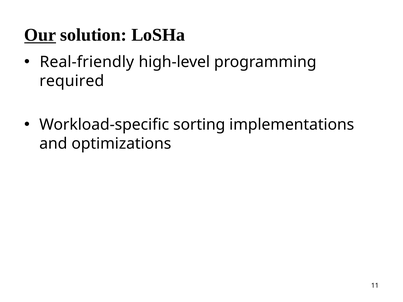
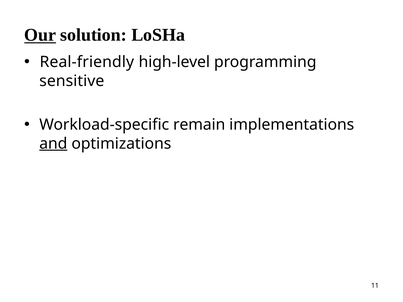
required: required -> sensitive
sorting: sorting -> remain
and underline: none -> present
